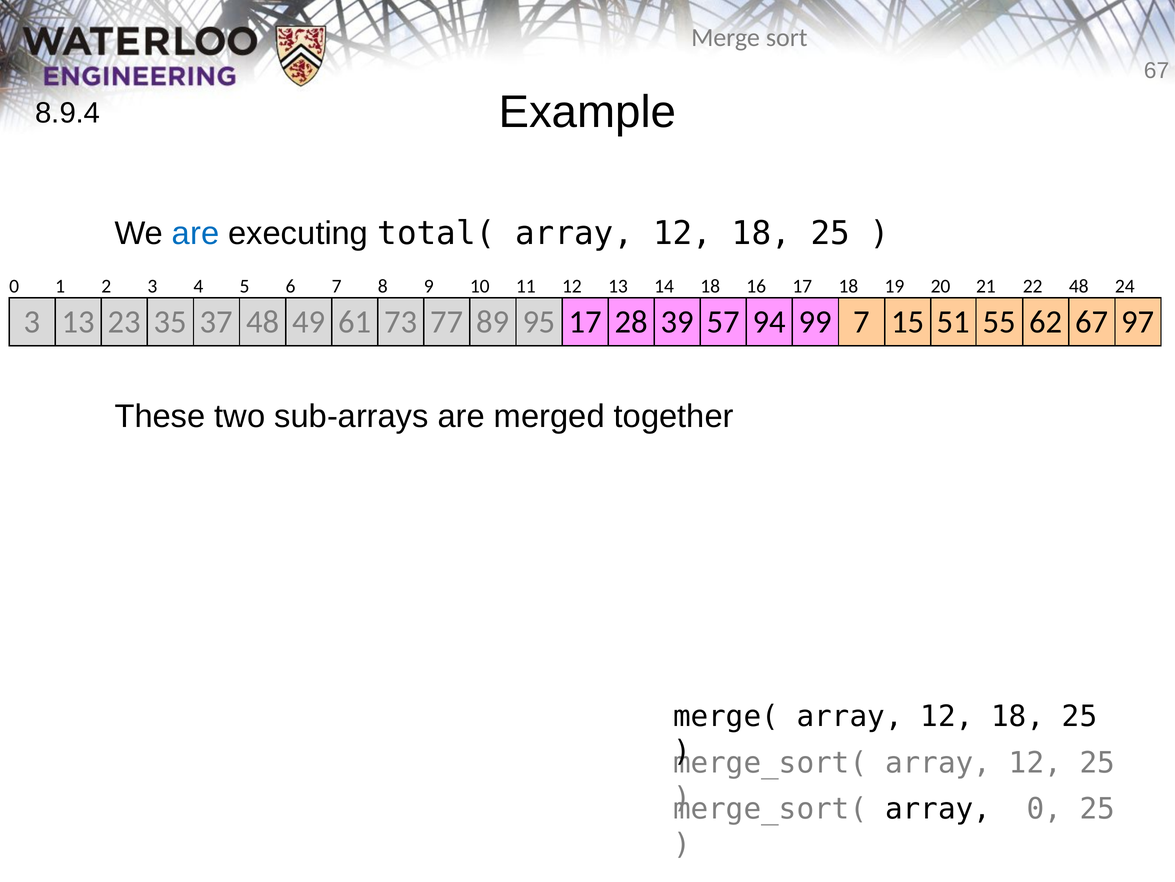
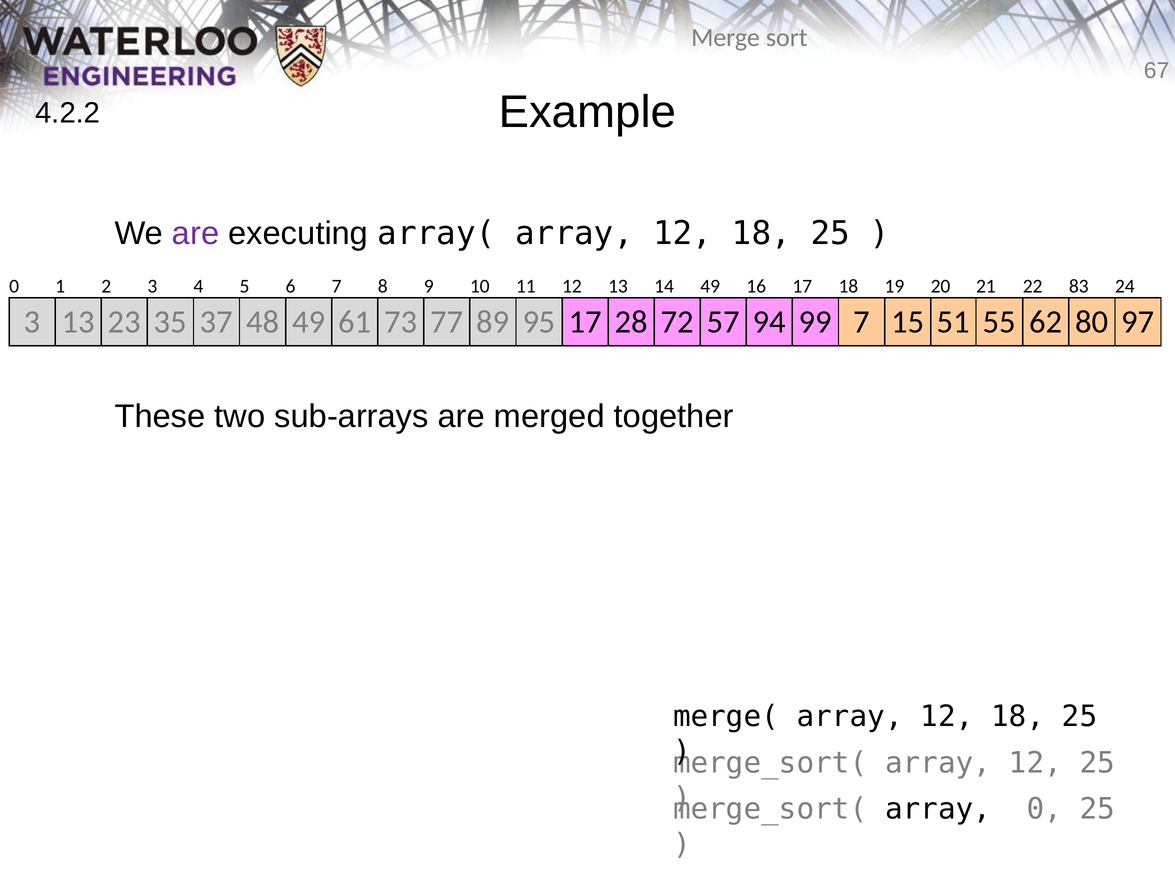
8.9.4: 8.9.4 -> 4.2.2
are at (196, 233) colour: blue -> purple
total(: total( -> array(
14 18: 18 -> 49
22 48: 48 -> 83
39: 39 -> 72
62 67: 67 -> 80
